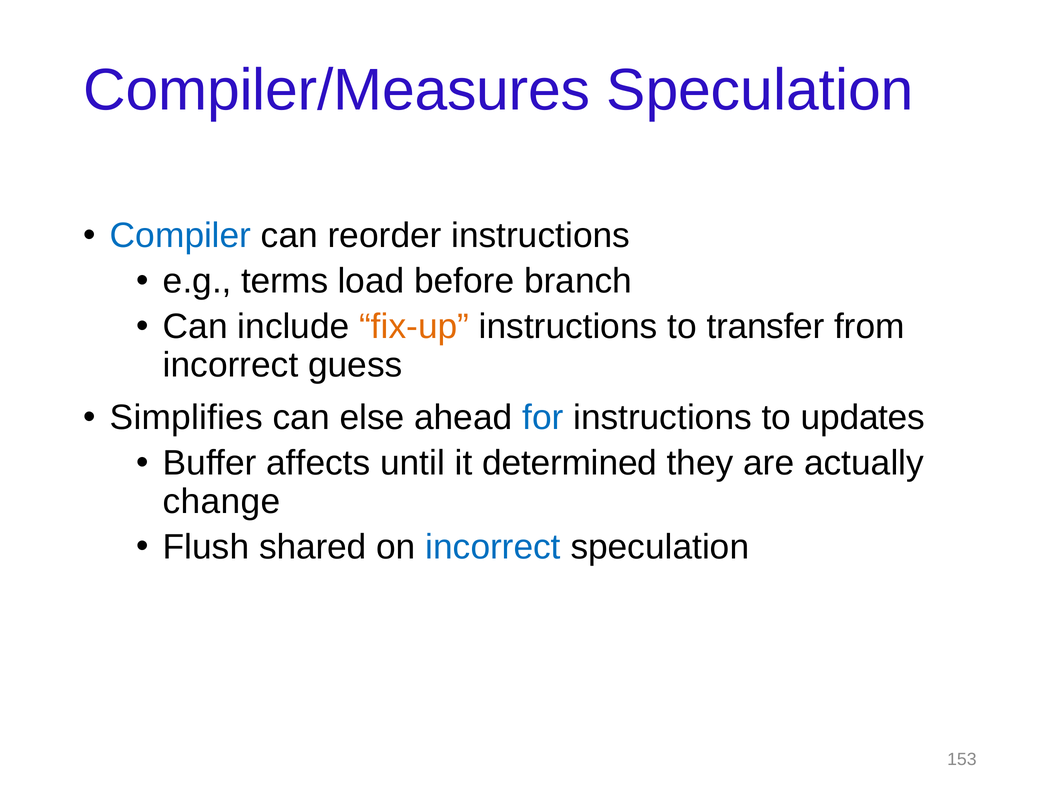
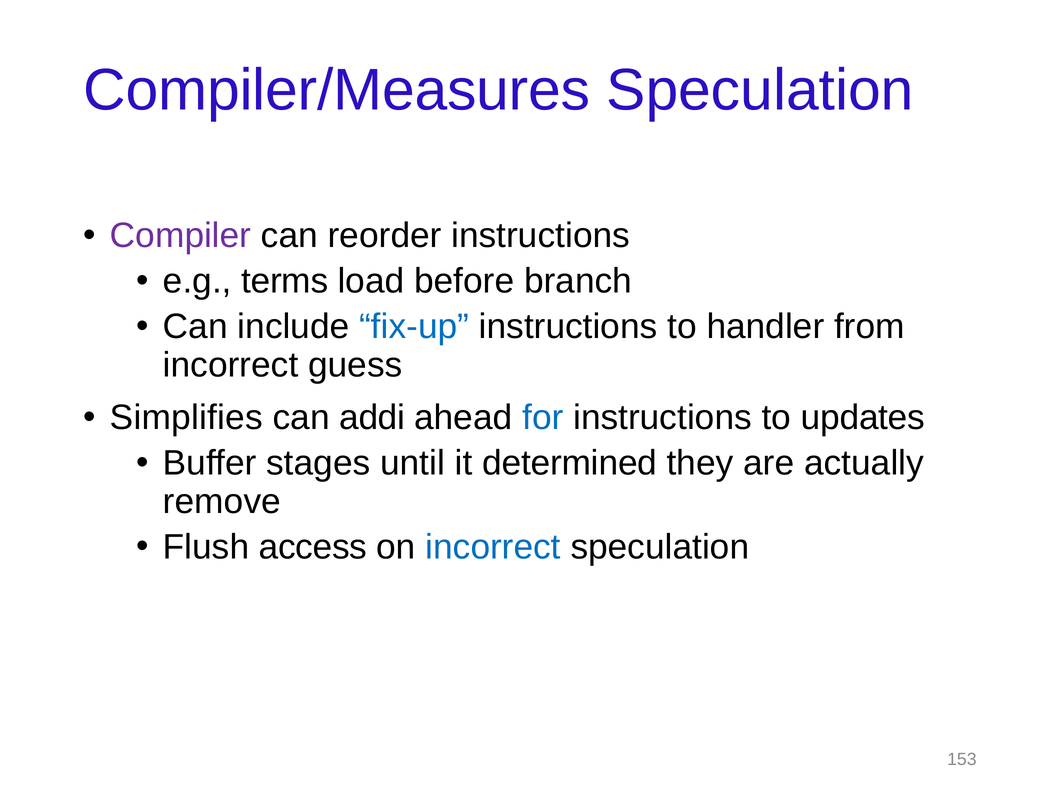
Compiler colour: blue -> purple
fix-up colour: orange -> blue
transfer: transfer -> handler
else: else -> addi
affects: affects -> stages
change: change -> remove
shared: shared -> access
